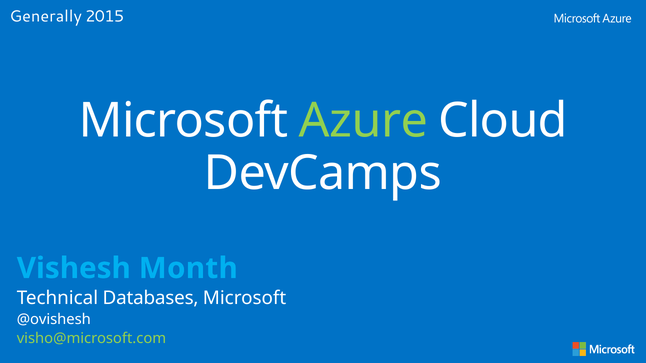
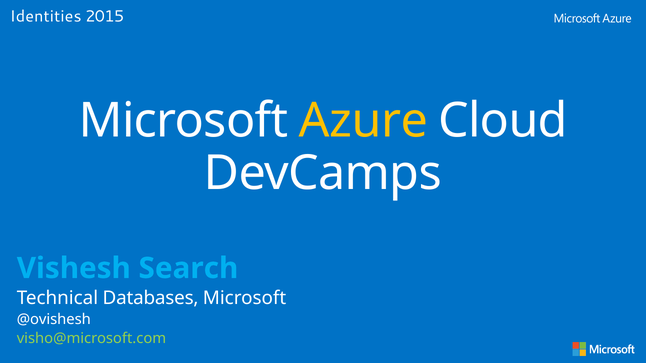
Generally: Generally -> Identities
Azure colour: light green -> yellow
Month: Month -> Search
